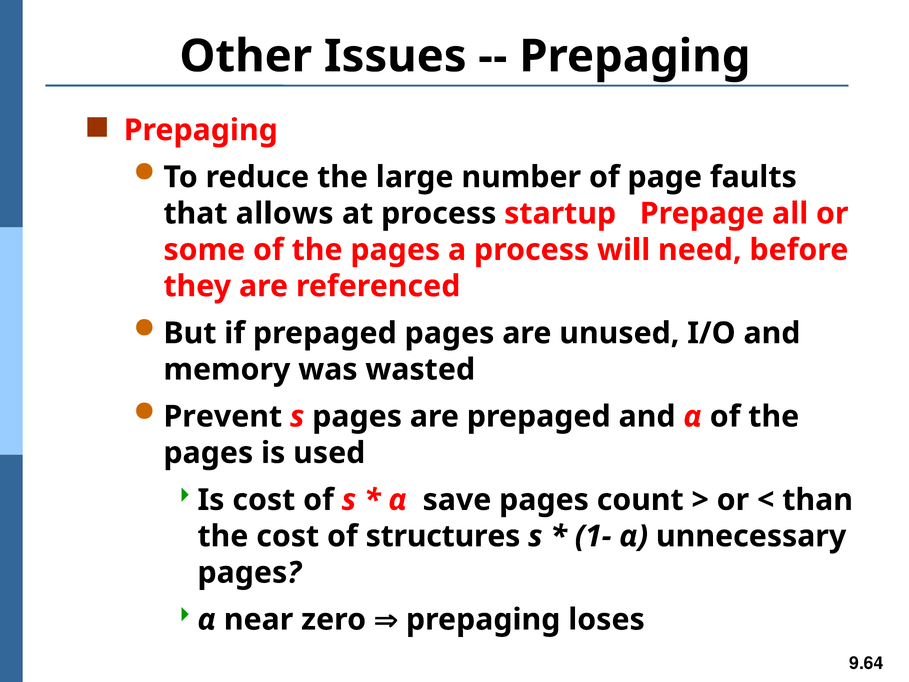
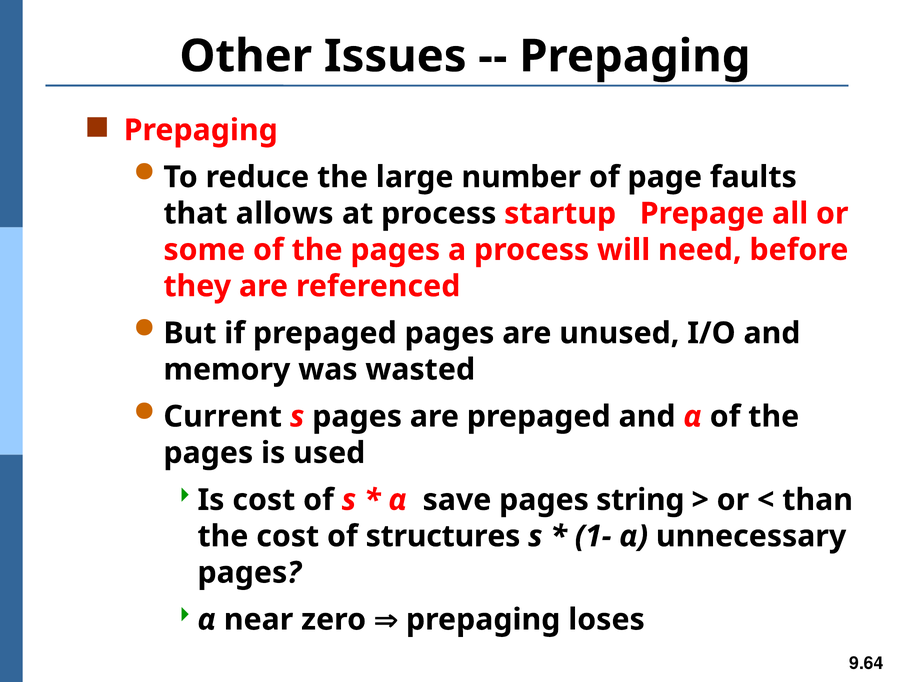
Prevent: Prevent -> Current
count: count -> string
